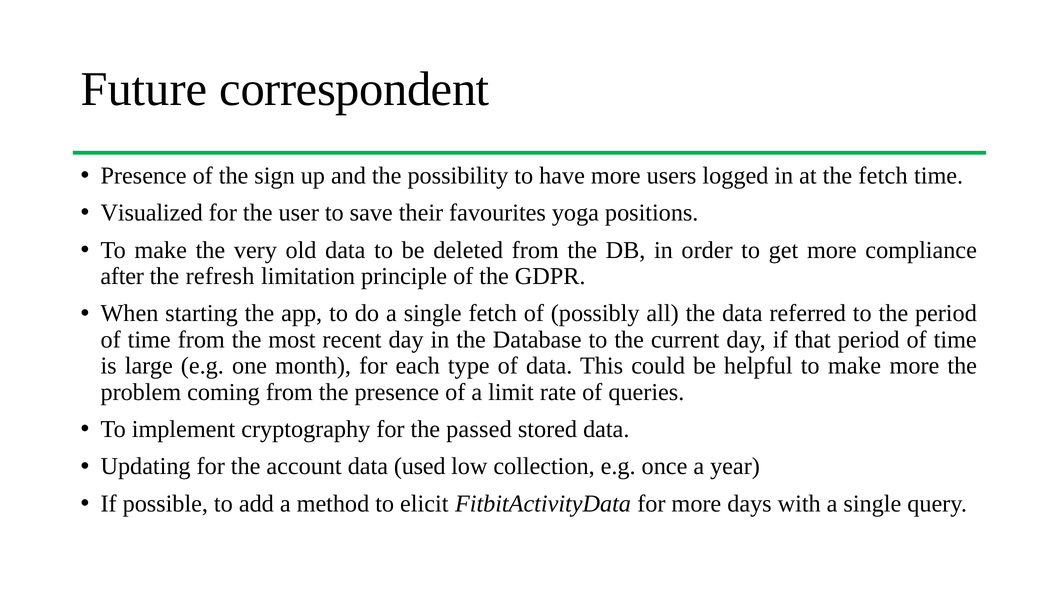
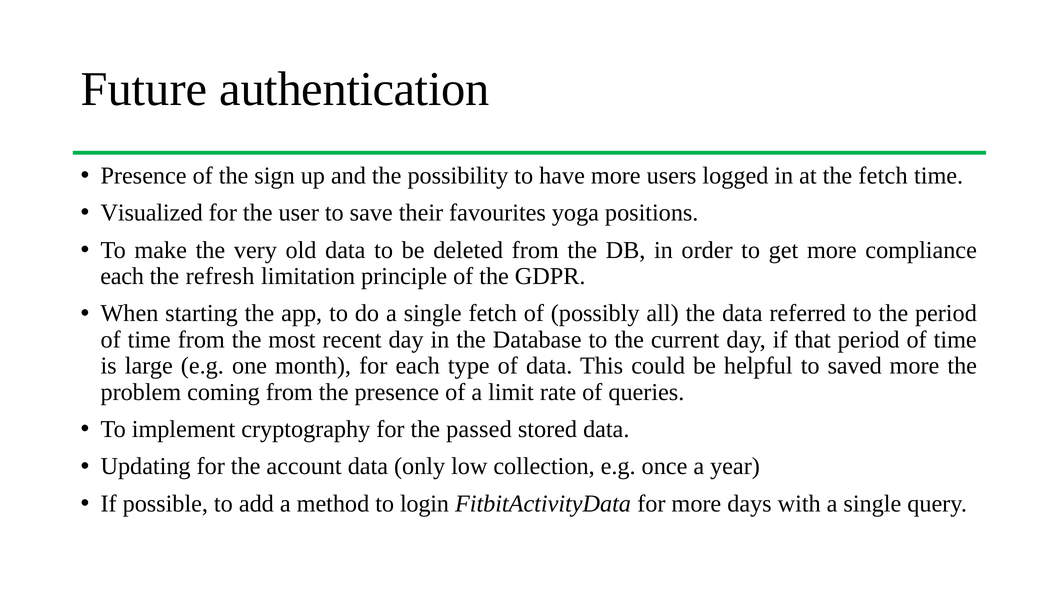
correspondent: correspondent -> authentication
after at (122, 276): after -> each
helpful to make: make -> saved
used: used -> only
elicit: elicit -> login
